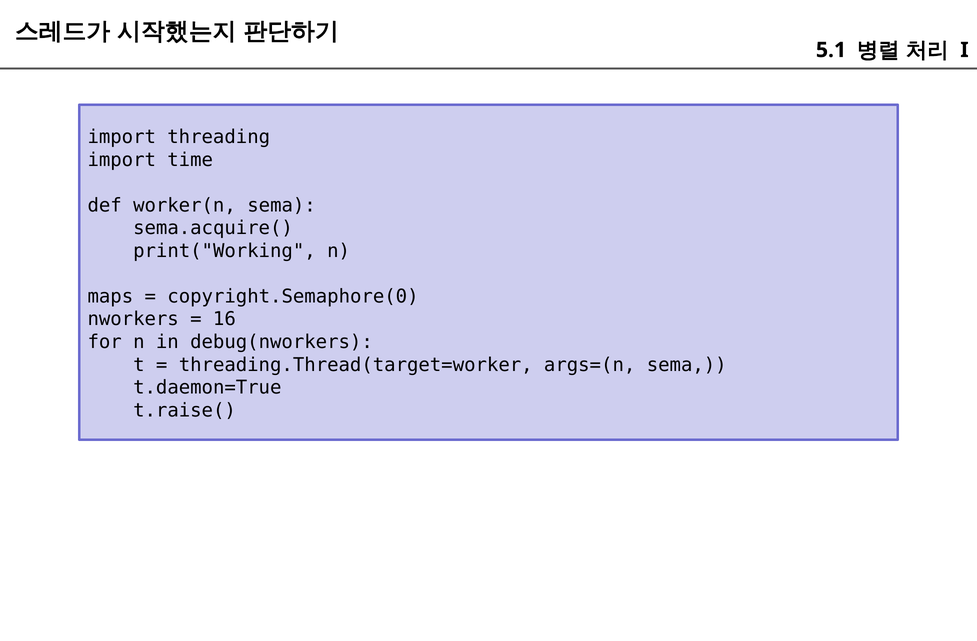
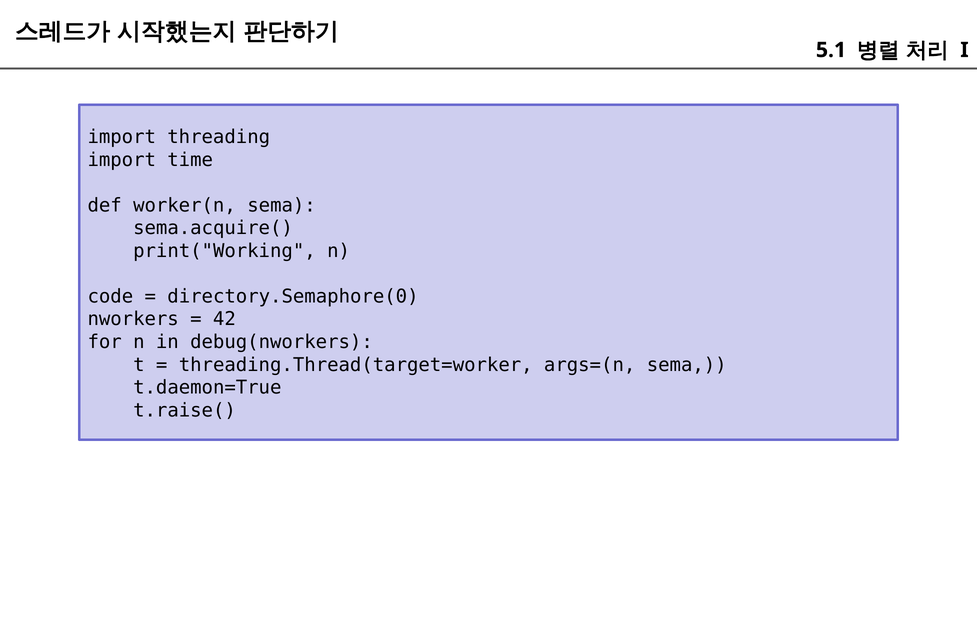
maps: maps -> code
copyright.Semaphore(0: copyright.Semaphore(0 -> directory.Semaphore(0
16: 16 -> 42
